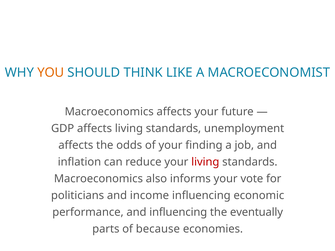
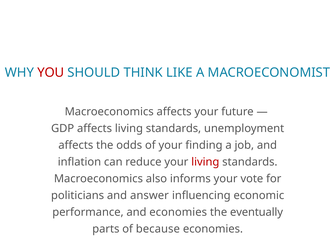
YOU colour: orange -> red
income: income -> answer
and influencing: influencing -> economies
